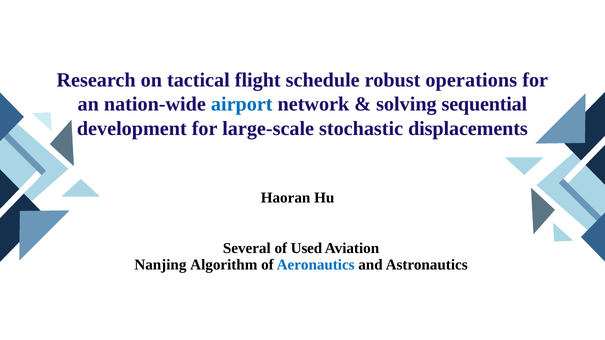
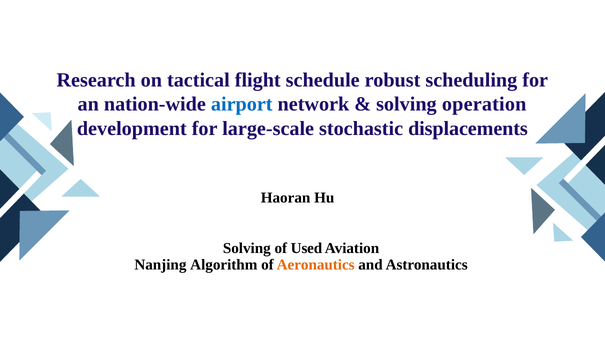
operations: operations -> scheduling
sequential: sequential -> operation
Several at (247, 249): Several -> Solving
Aeronautics colour: blue -> orange
